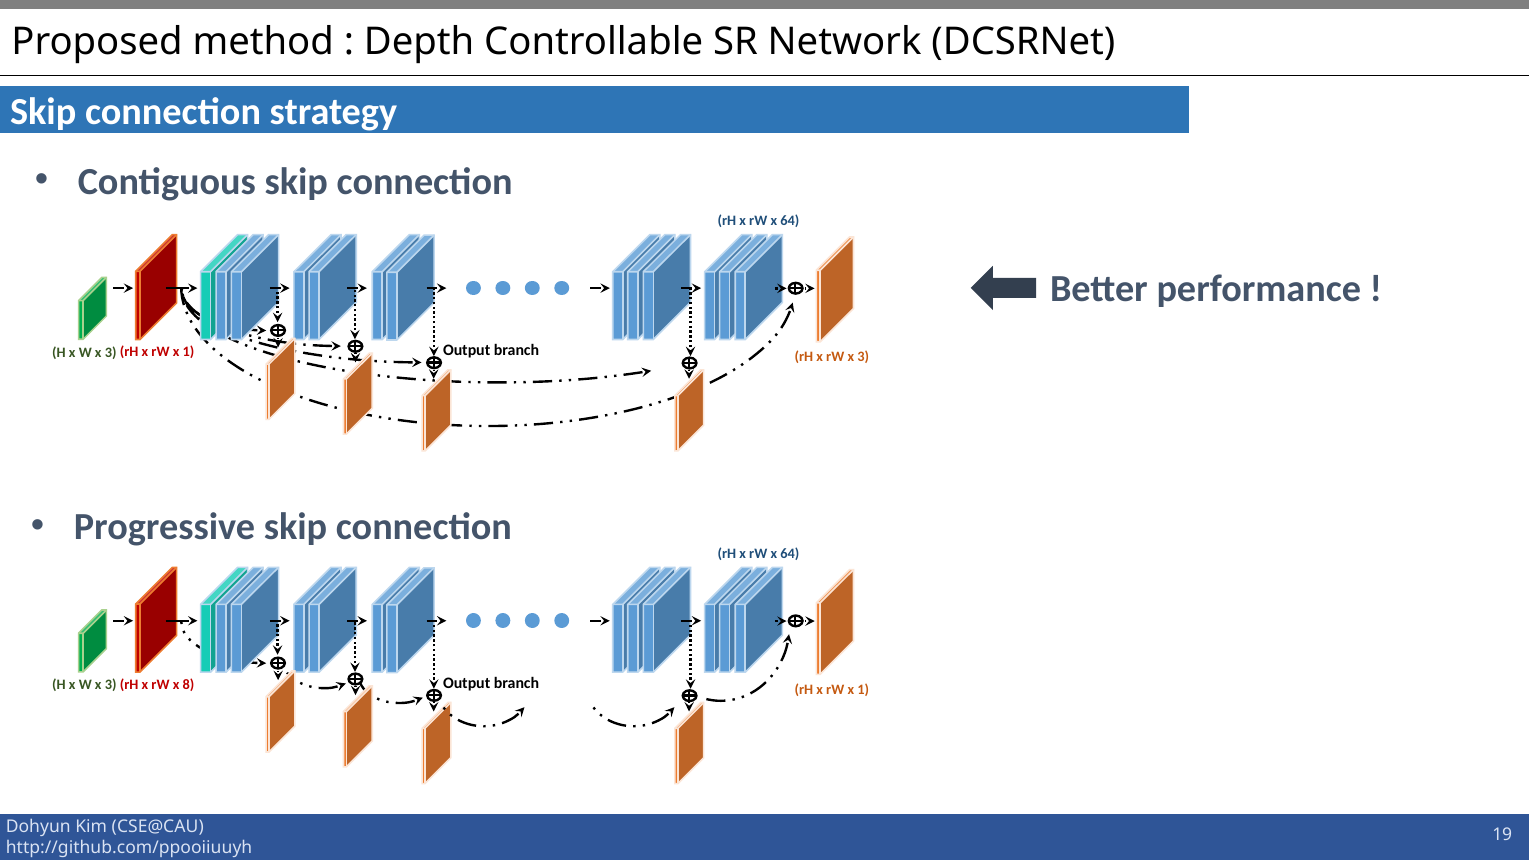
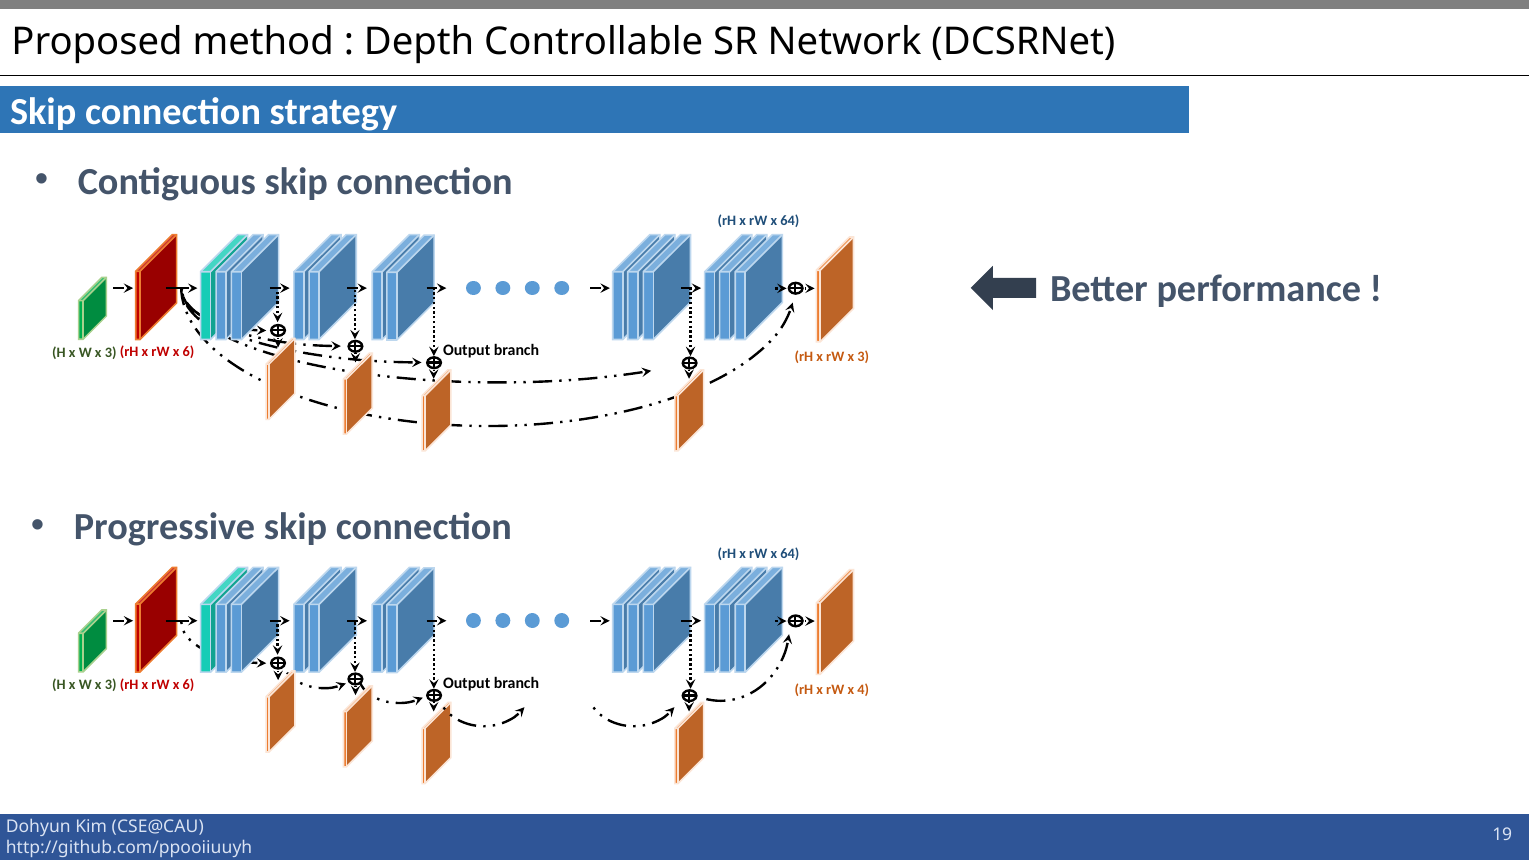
1 at (188, 352): 1 -> 6
1 at (863, 689): 1 -> 4
8 at (188, 685): 8 -> 6
